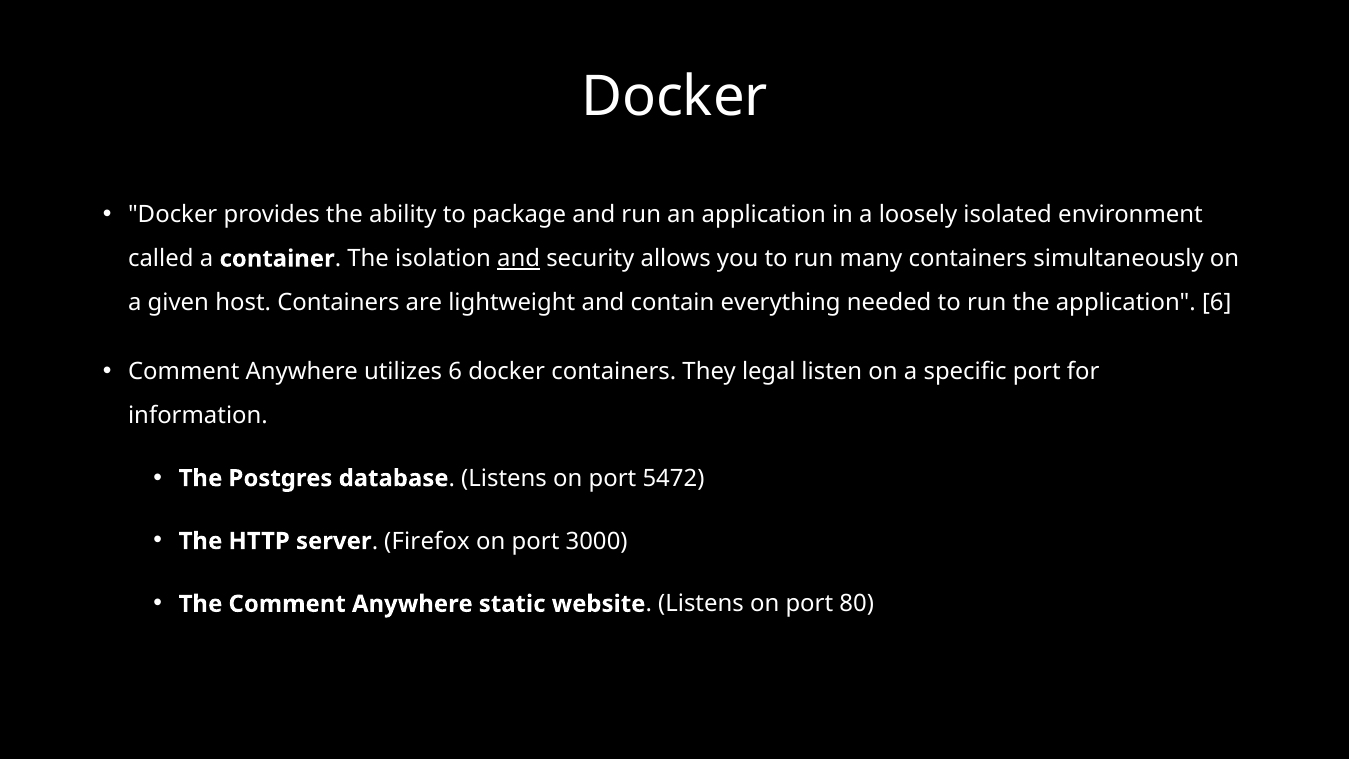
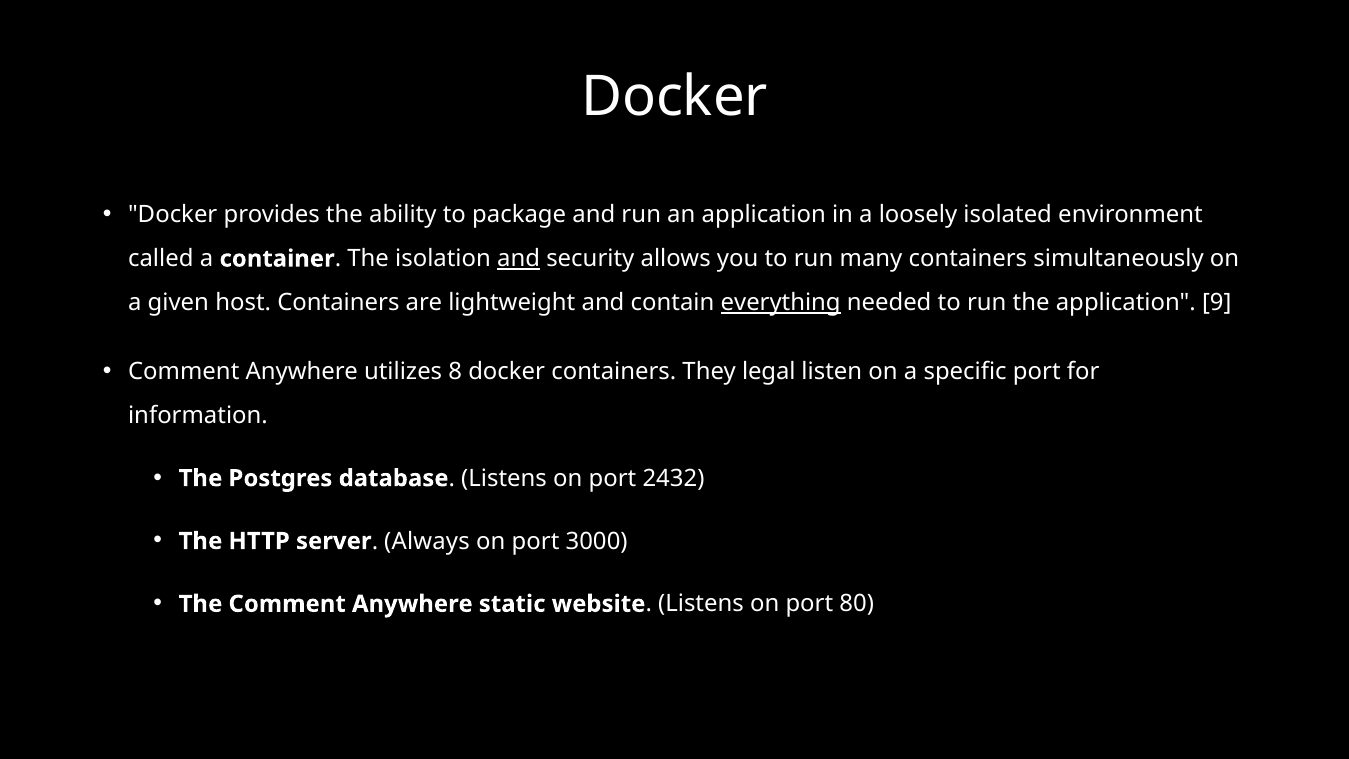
everything underline: none -> present
application 6: 6 -> 9
utilizes 6: 6 -> 8
5472: 5472 -> 2432
Firefox: Firefox -> Always
